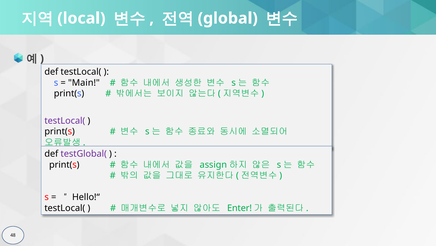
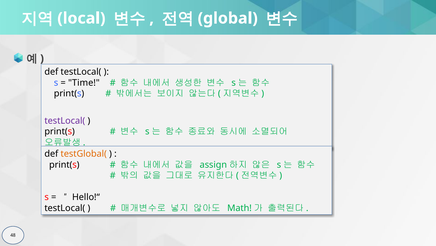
Main: Main -> Time
testGlobal( colour: purple -> orange
Enter: Enter -> Math
